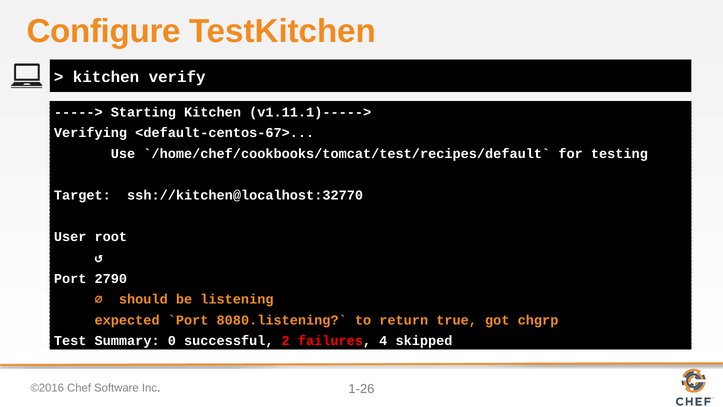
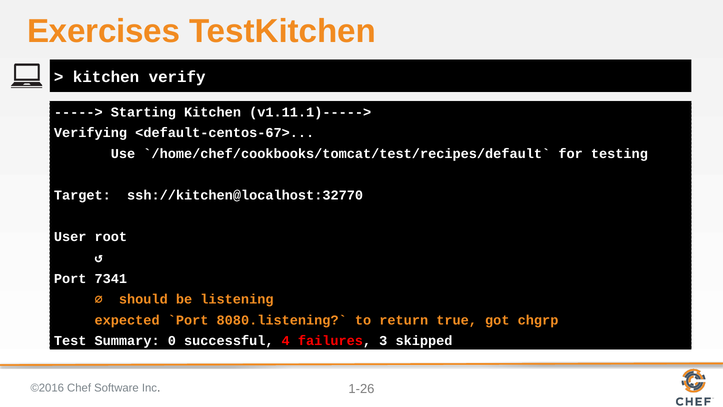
Configure: Configure -> Exercises
2790: 2790 -> 7341
2: 2 -> 4
4: 4 -> 3
